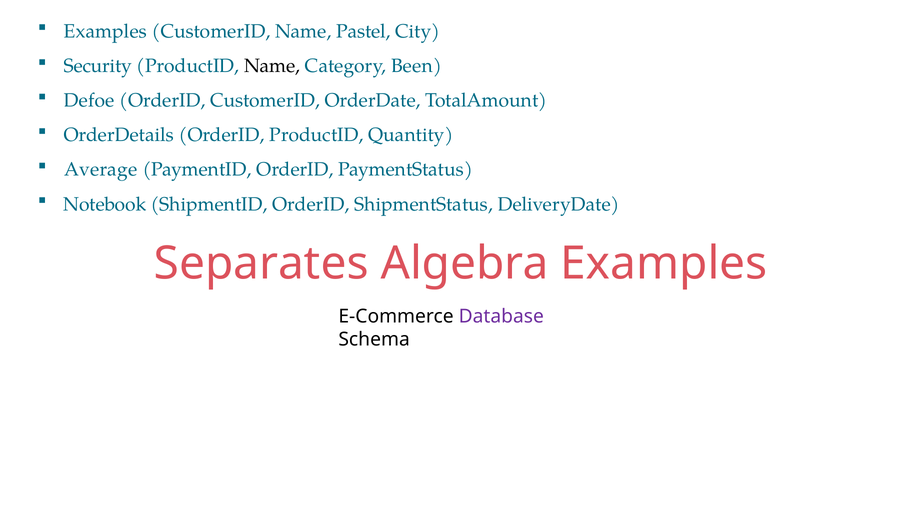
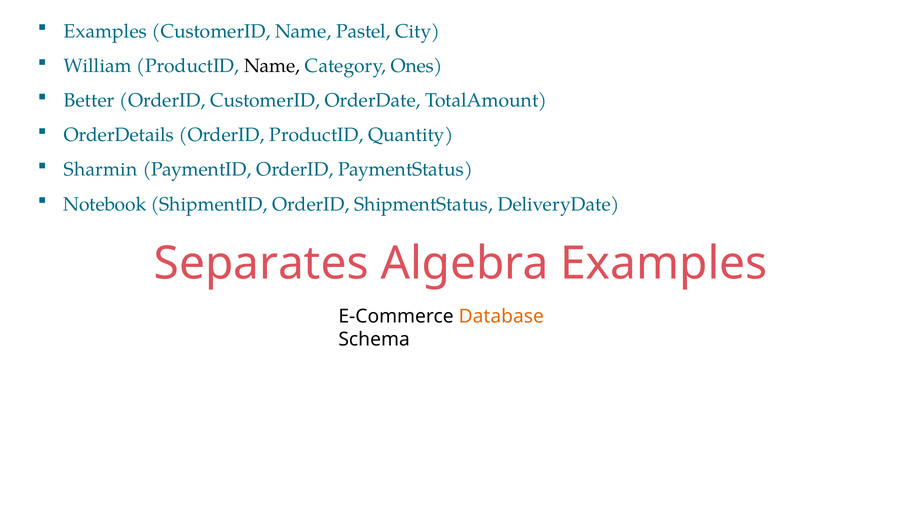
Security: Security -> William
Been: Been -> Ones
Defoe: Defoe -> Better
Average: Average -> Sharmin
Database colour: purple -> orange
